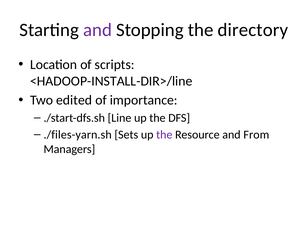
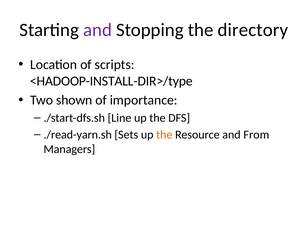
<HADOOP-INSTALL-DIR>/line: <HADOOP-INSTALL-DIR>/line -> <HADOOP-INSTALL-DIR>/type
edited: edited -> shown
./files-yarn.sh: ./files-yarn.sh -> ./read-yarn.sh
the at (164, 135) colour: purple -> orange
